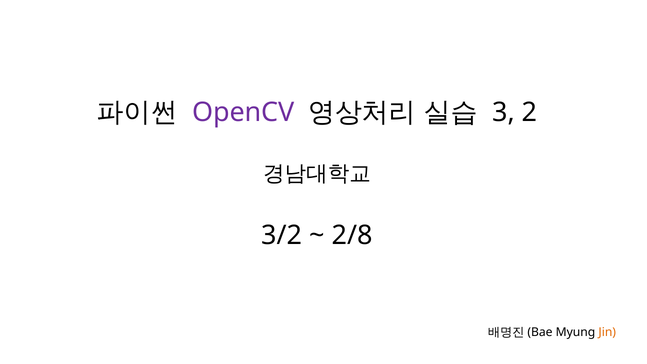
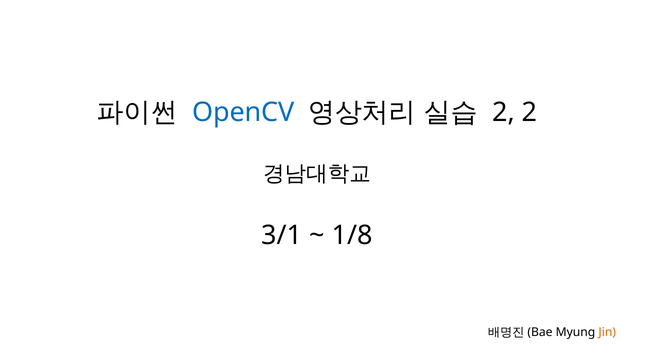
OpenCV colour: purple -> blue
3 at (504, 113): 3 -> 2
3/2: 3/2 -> 3/1
2/8: 2/8 -> 1/8
